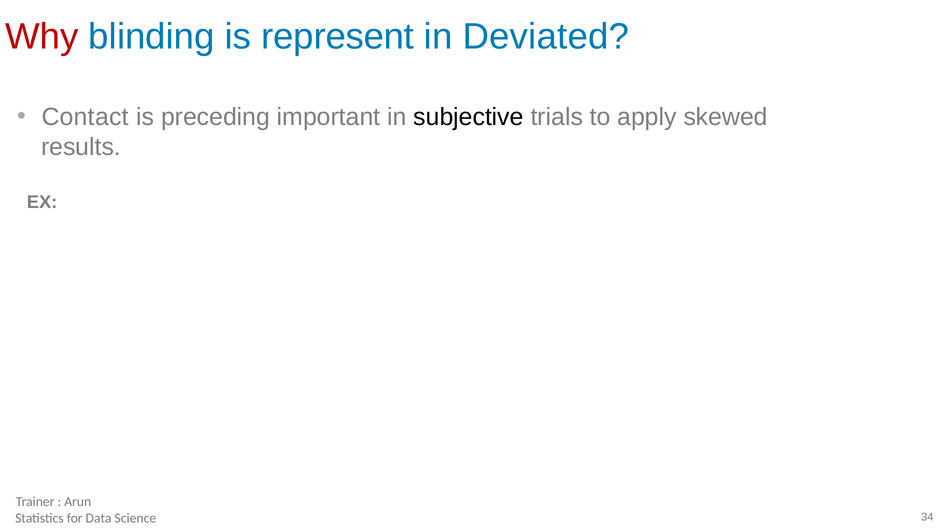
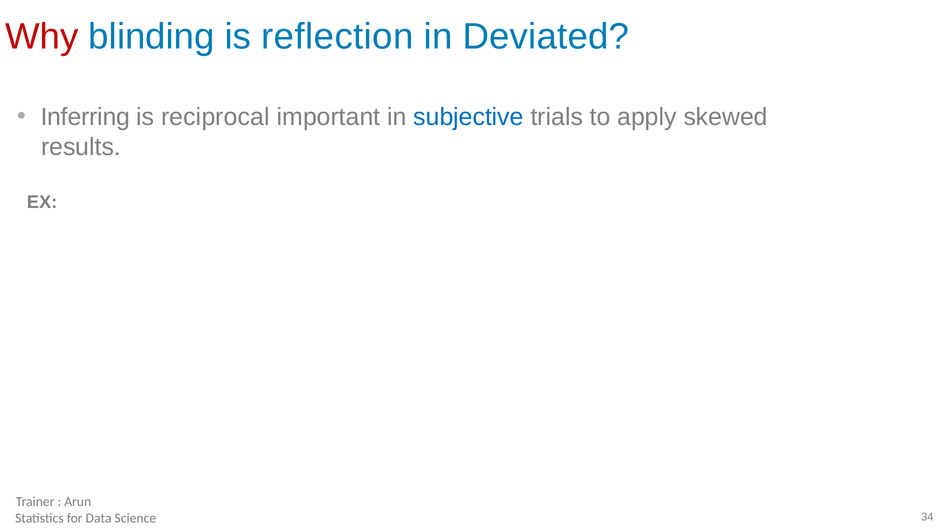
represent: represent -> reflection
Contact: Contact -> Inferring
preceding: preceding -> reciprocal
subjective colour: black -> blue
